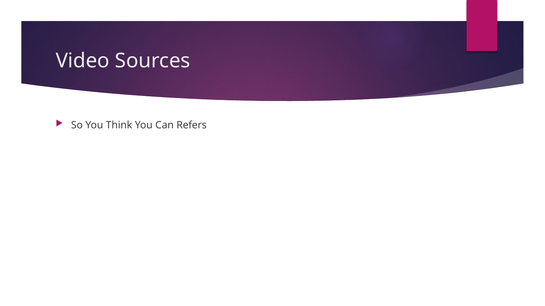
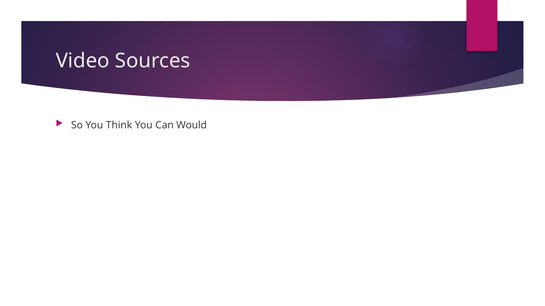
Refers: Refers -> Would
